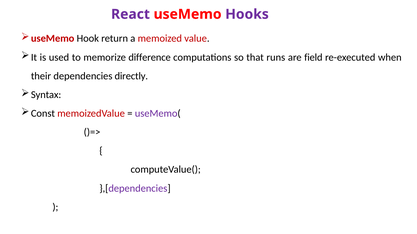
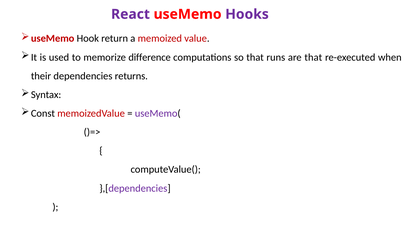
are field: field -> that
directly: directly -> returns
